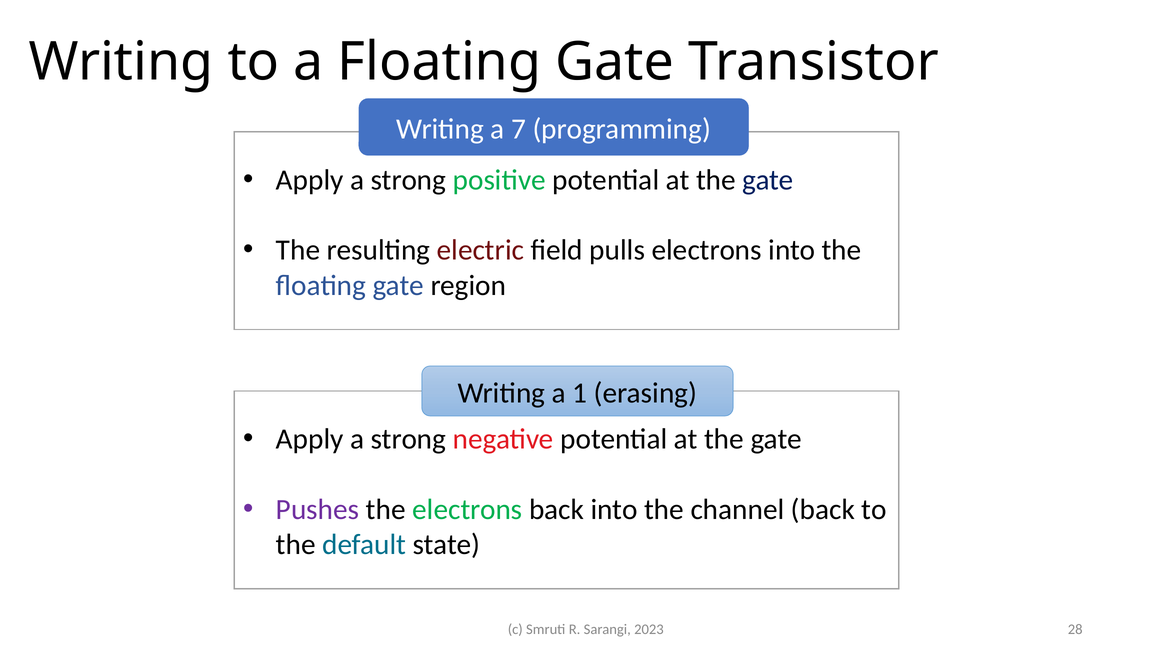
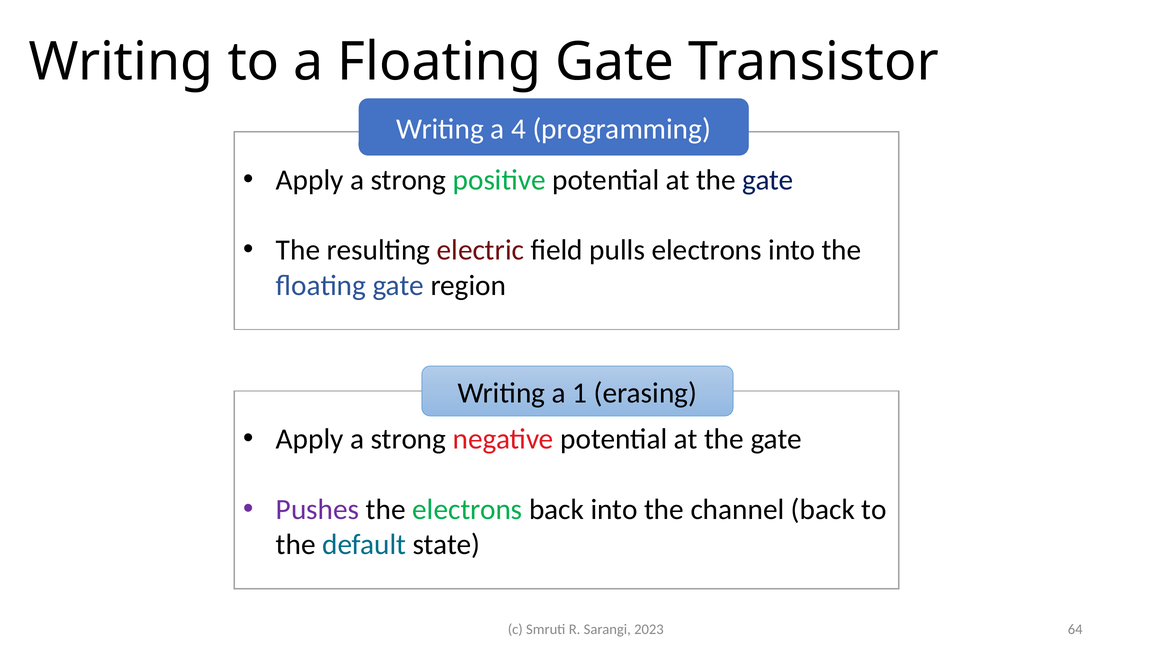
7: 7 -> 4
28: 28 -> 64
